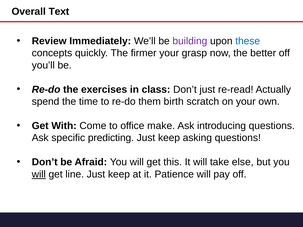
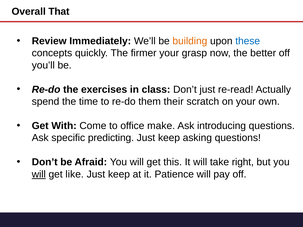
Text: Text -> That
building colour: purple -> orange
birth: birth -> their
else: else -> right
line: line -> like
